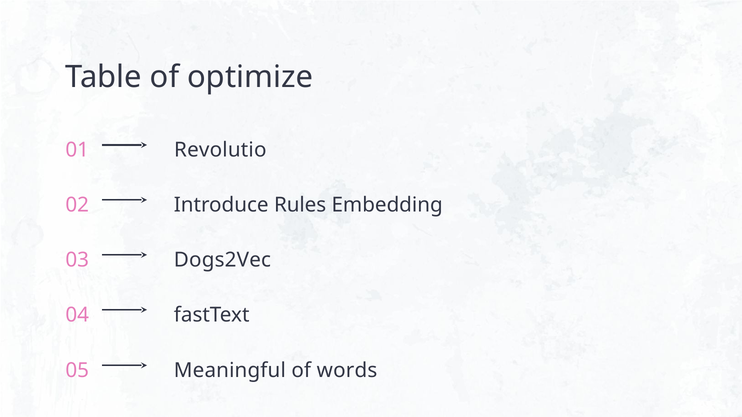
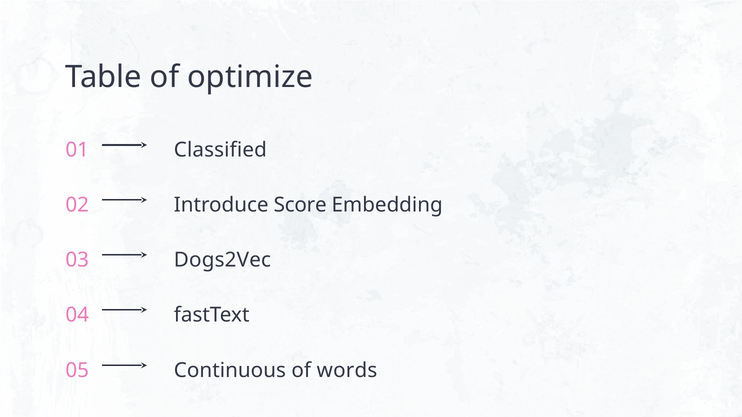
Revolutio: Revolutio -> Classified
Rules: Rules -> Score
Meaningful: Meaningful -> Continuous
